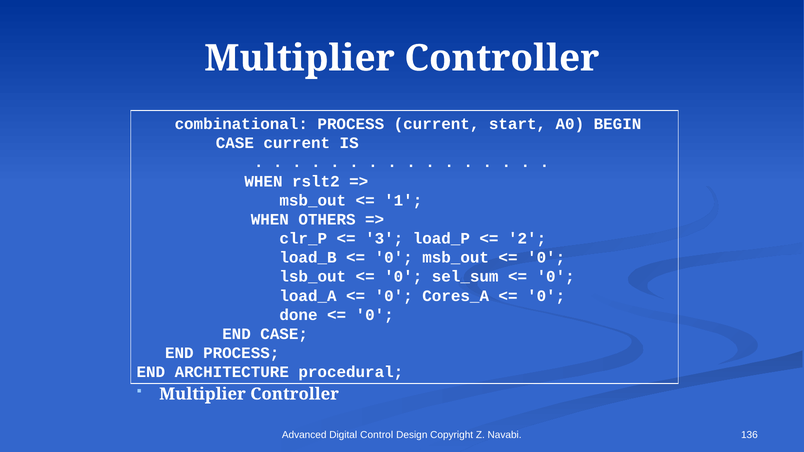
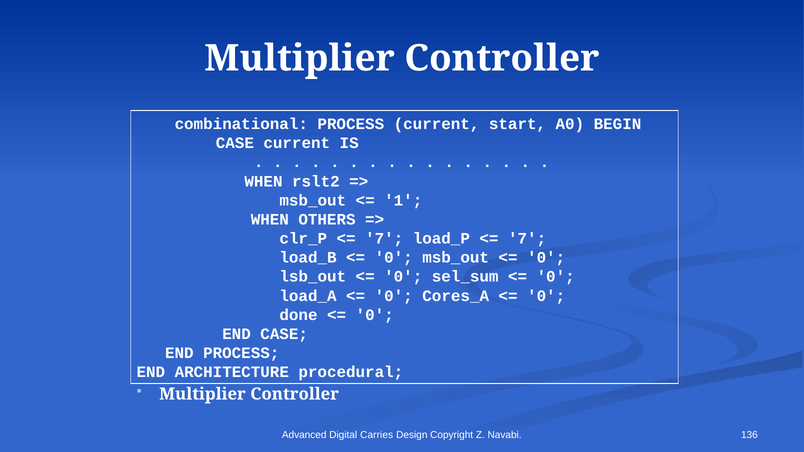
3 at (384, 239): 3 -> 7
2 at (527, 239): 2 -> 7
Control: Control -> Carries
